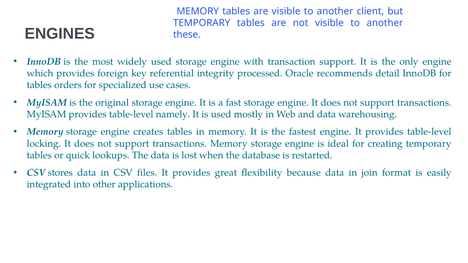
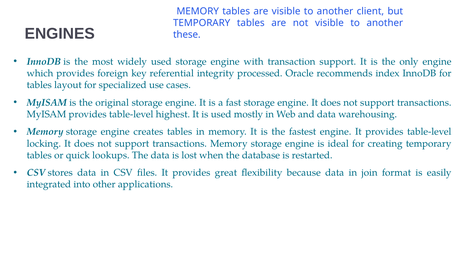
detail: detail -> index
orders: orders -> layout
namely: namely -> highest
